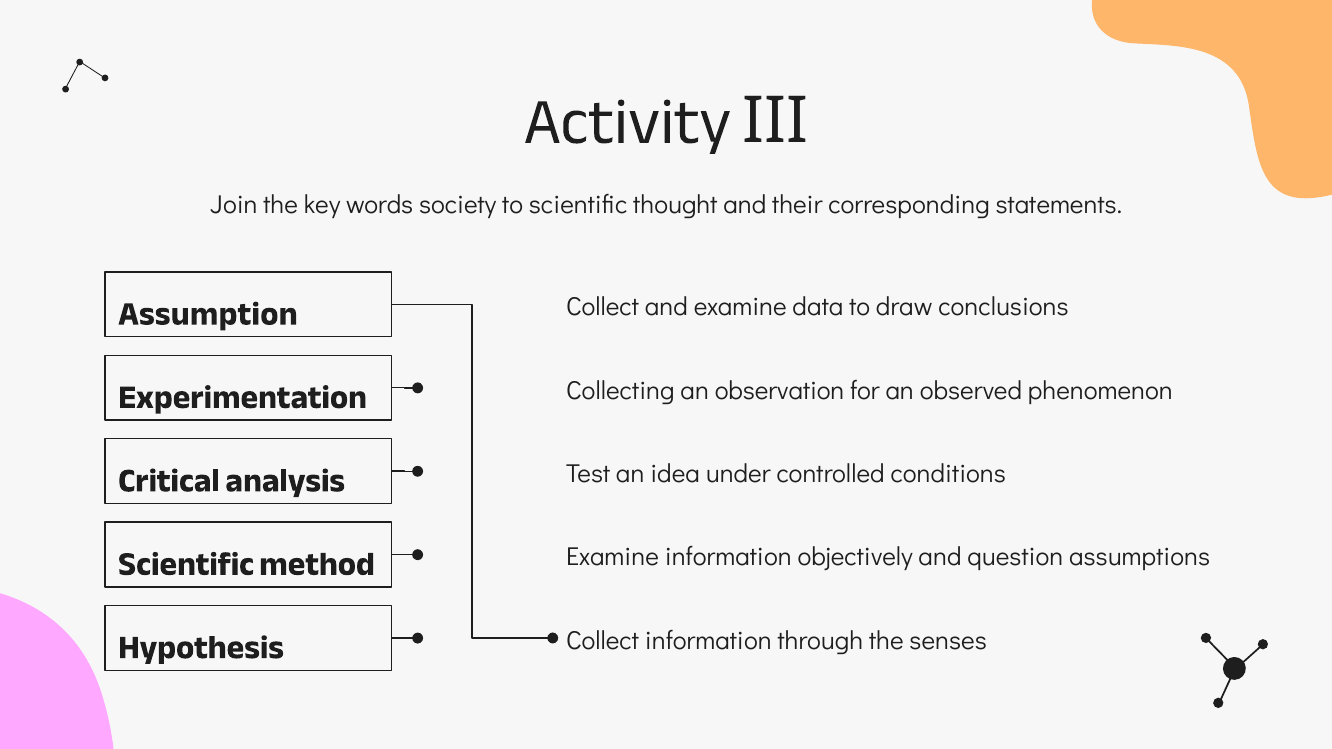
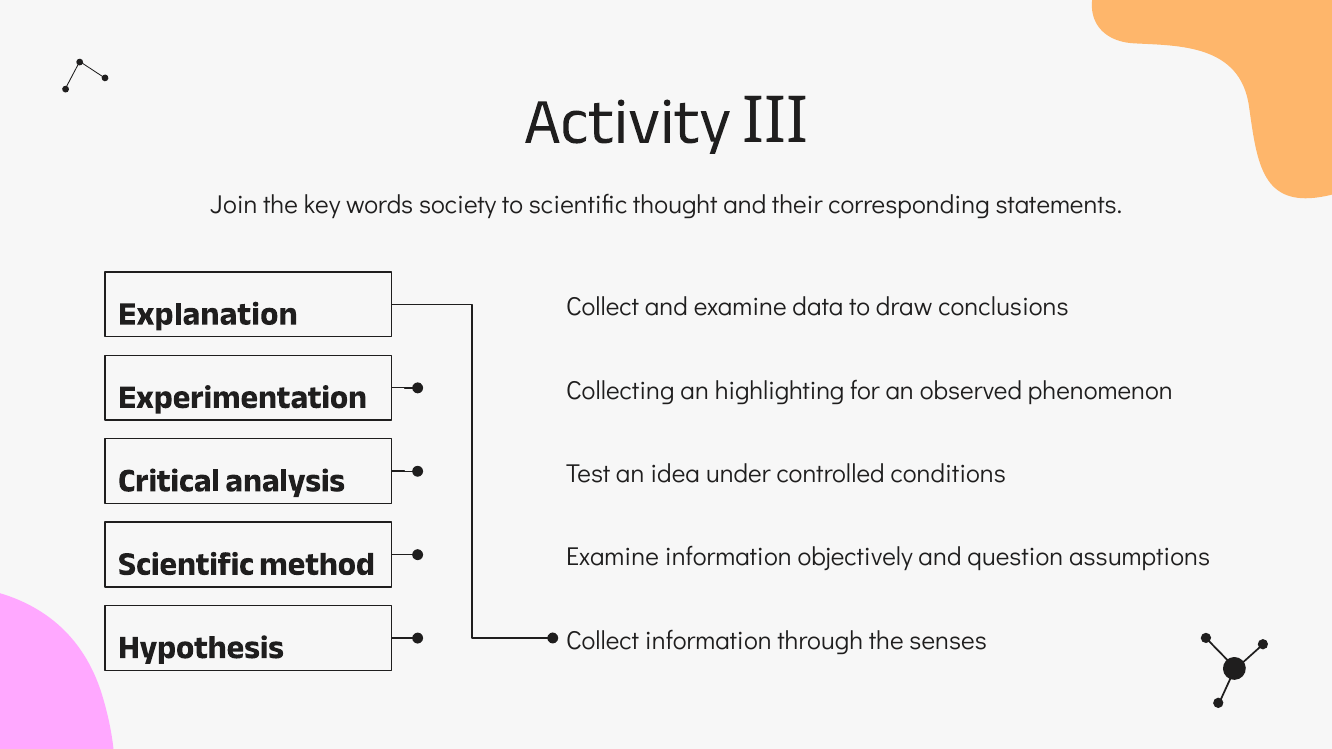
Assumption: Assumption -> Explanation
observation: observation -> highlighting
